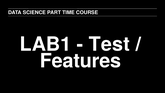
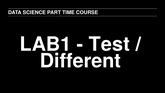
Features: Features -> Different
